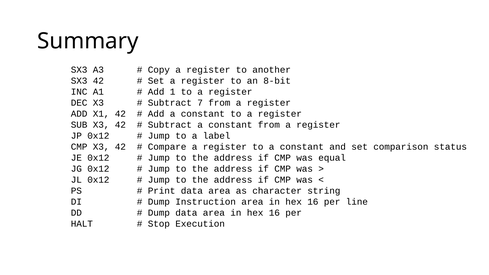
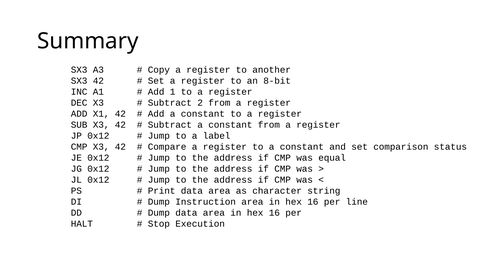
7: 7 -> 2
